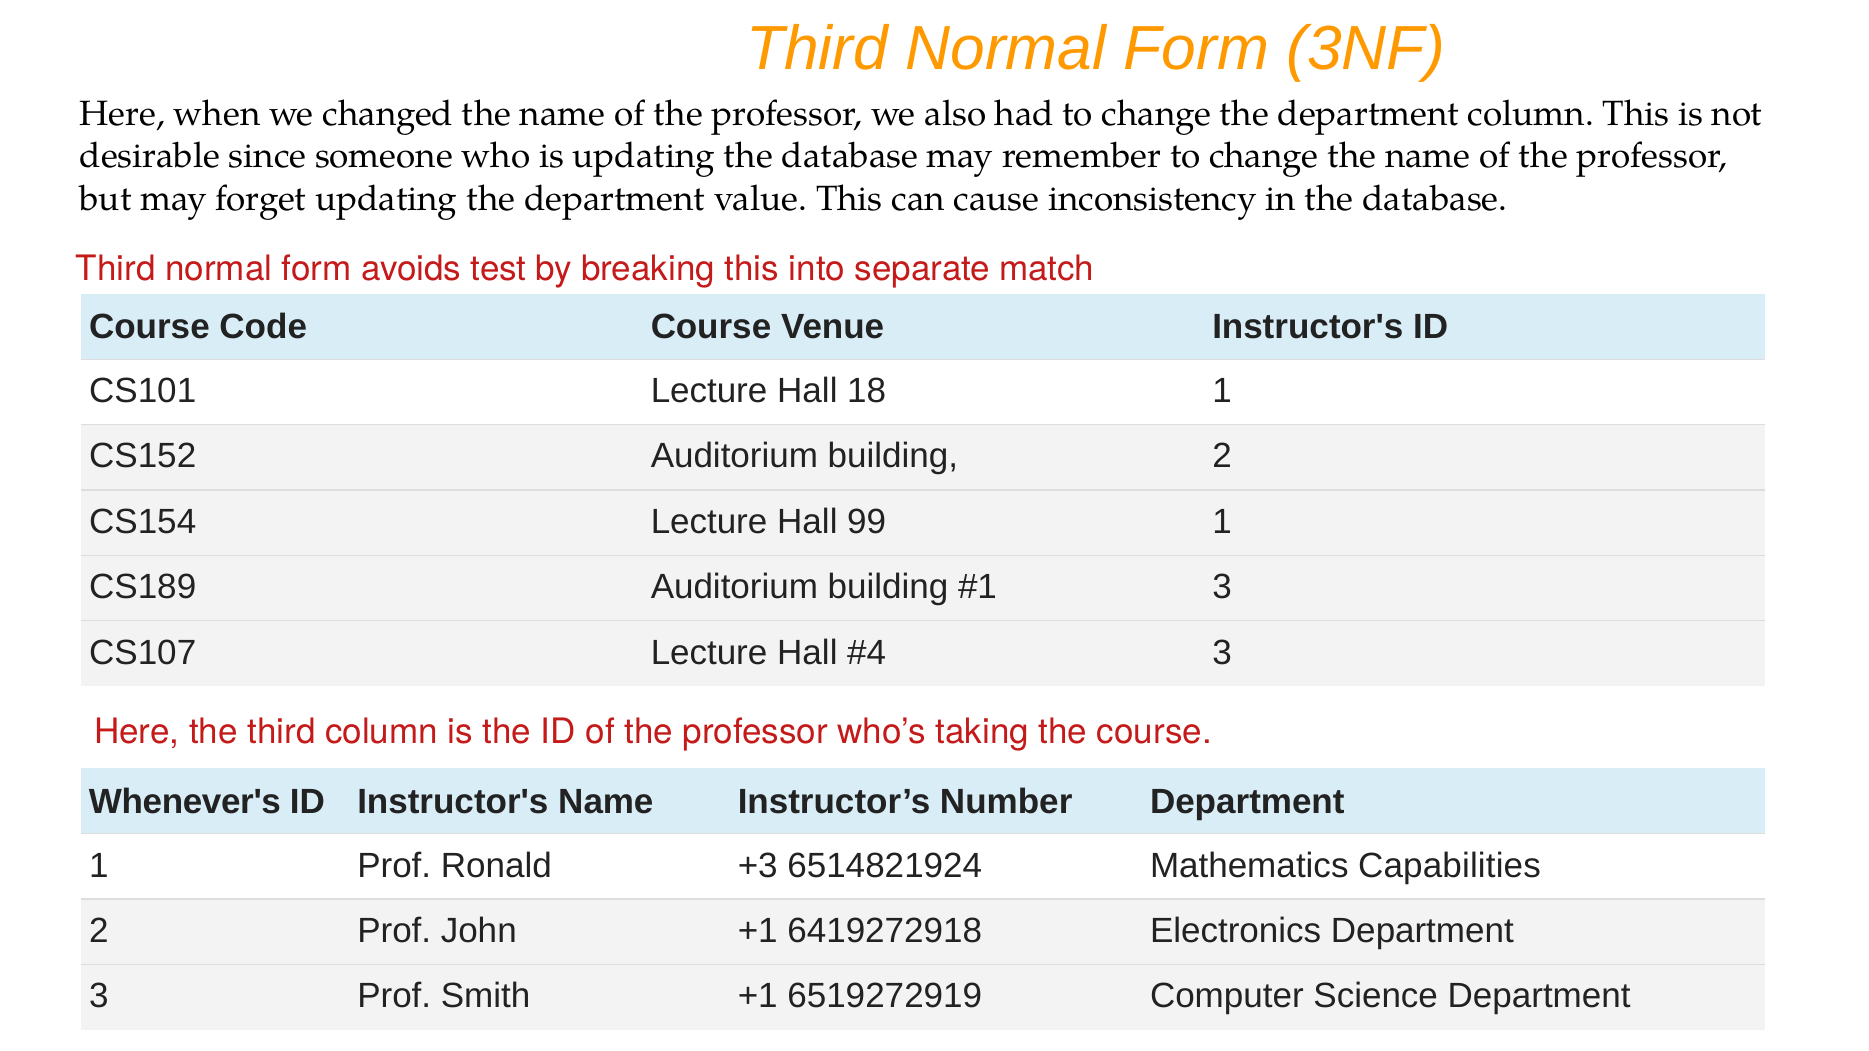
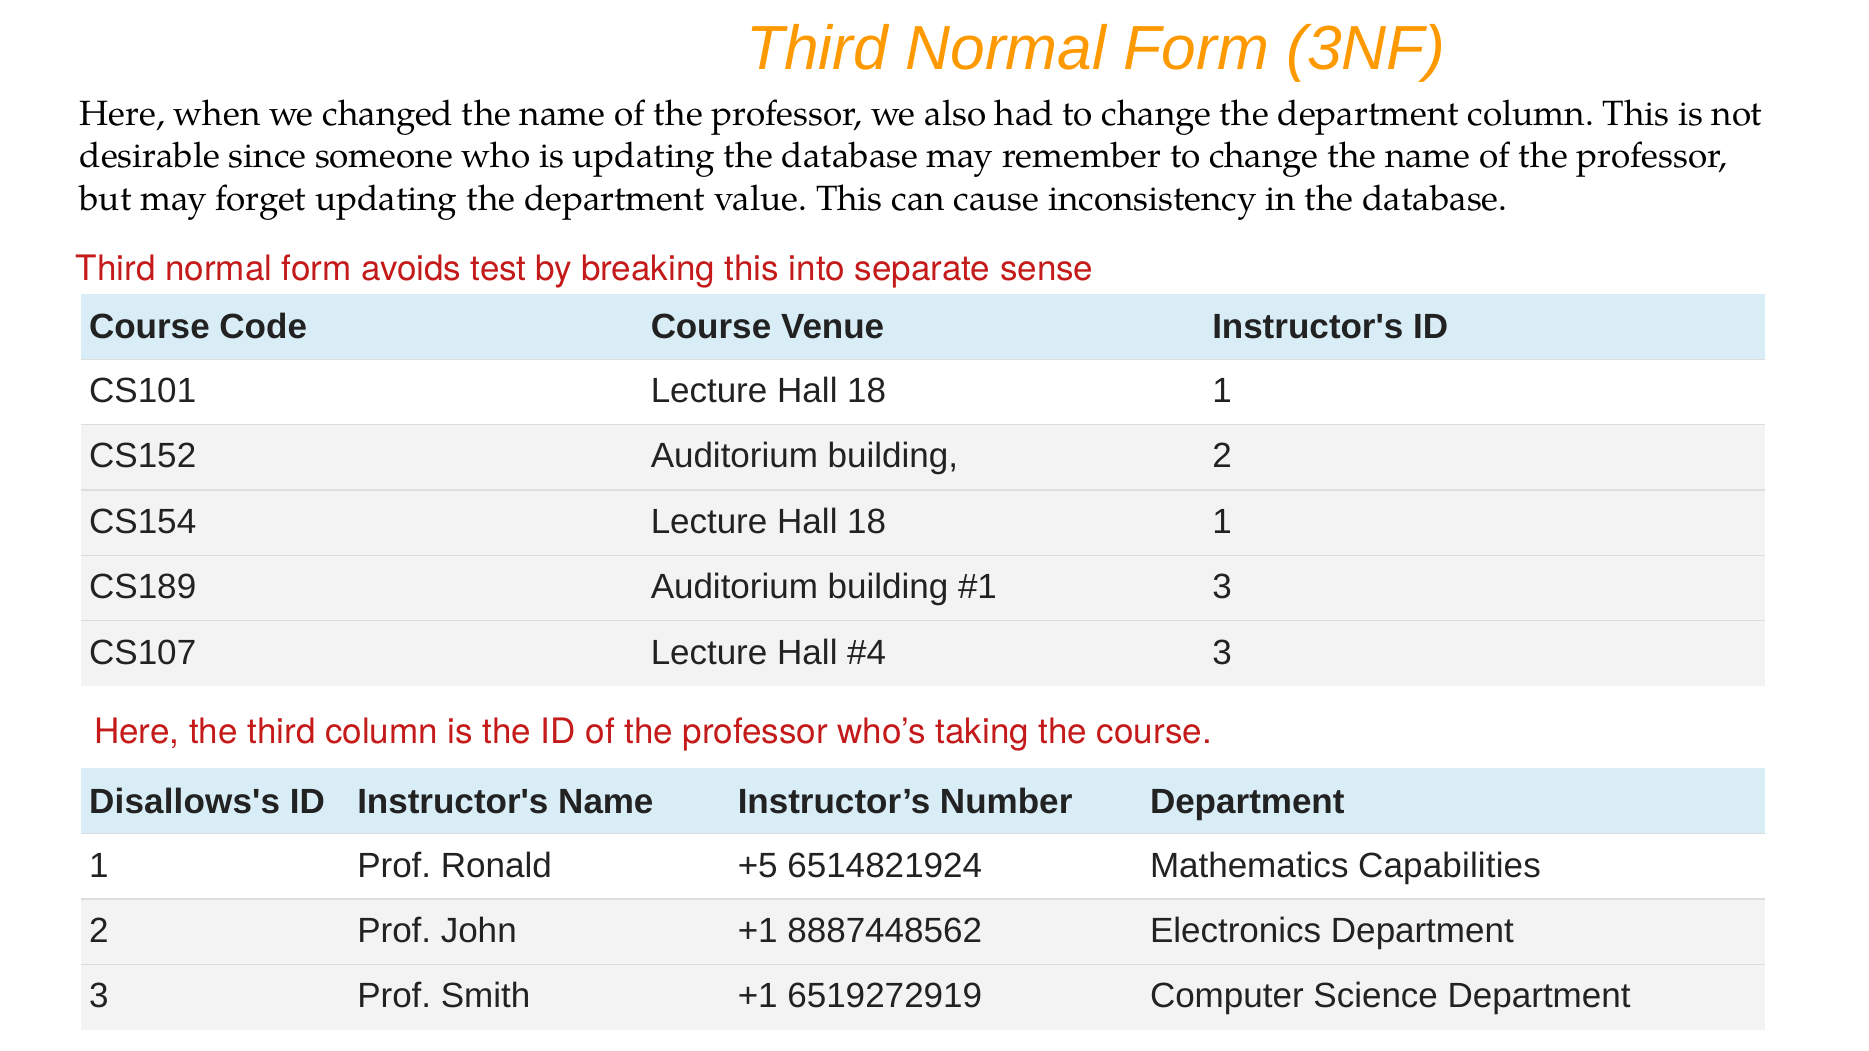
match: match -> sense
CS154 Lecture Hall 99: 99 -> 18
Whenever's: Whenever's -> Disallows's
+3: +3 -> +5
6419272918: 6419272918 -> 8887448562
